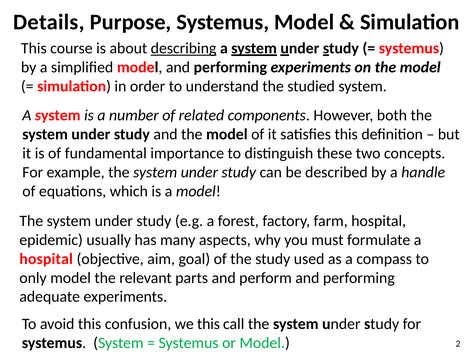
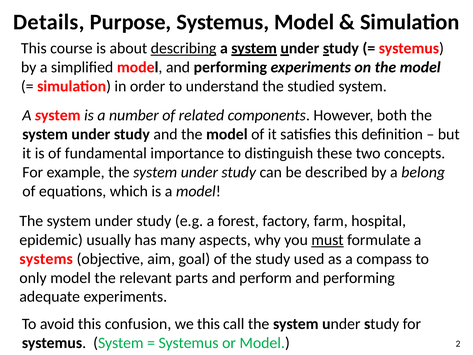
handle: handle -> belong
must underline: none -> present
hospital at (46, 259): hospital -> systems
